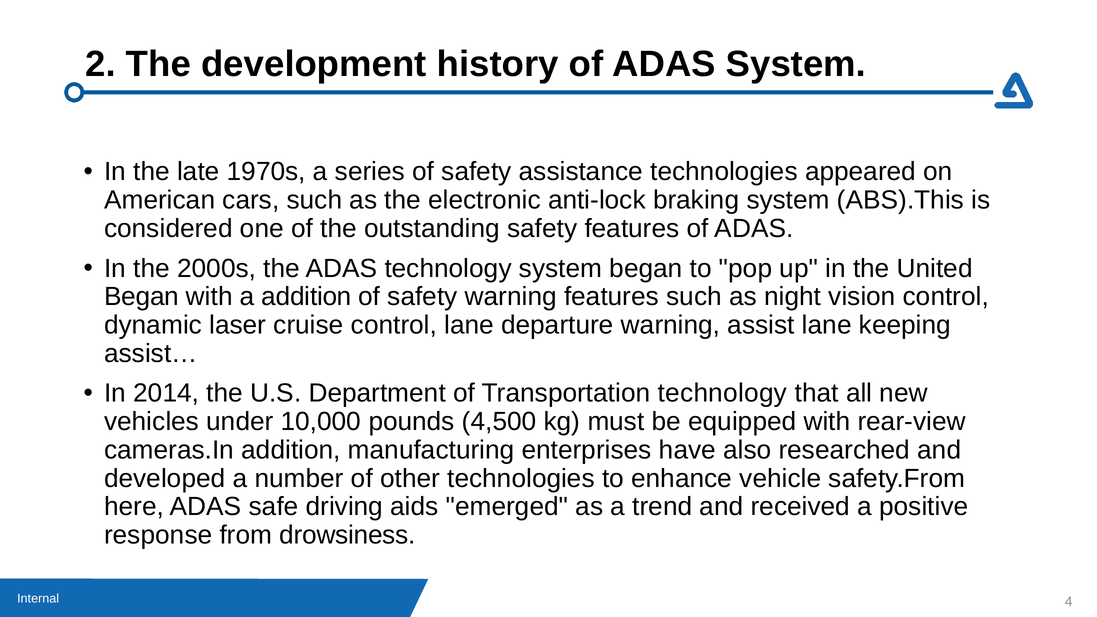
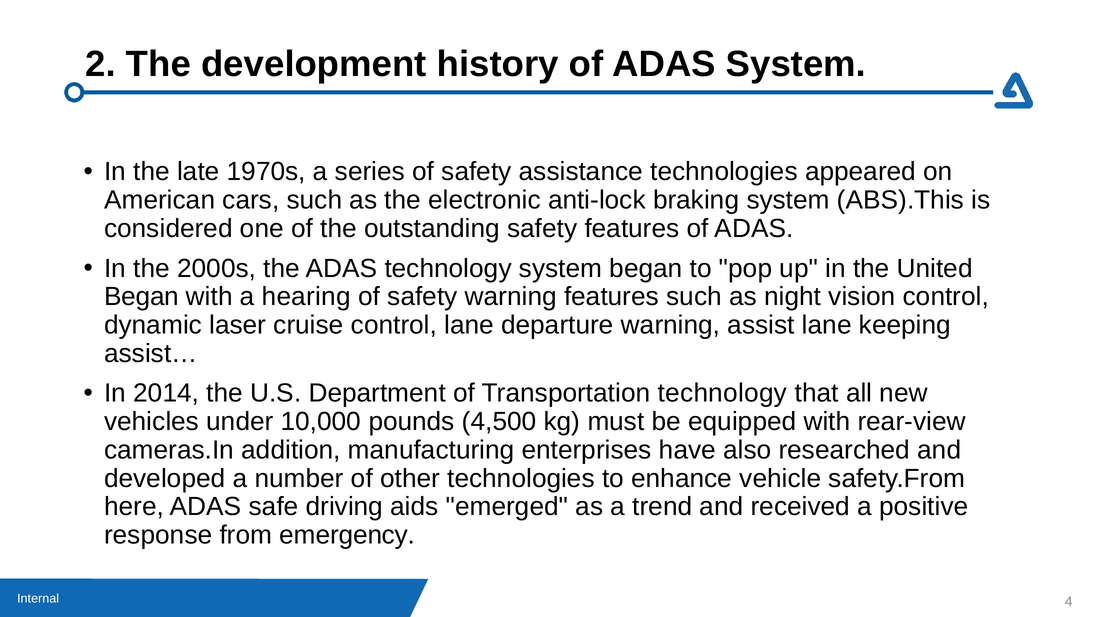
a addition: addition -> hearing
drowsiness: drowsiness -> emergency
